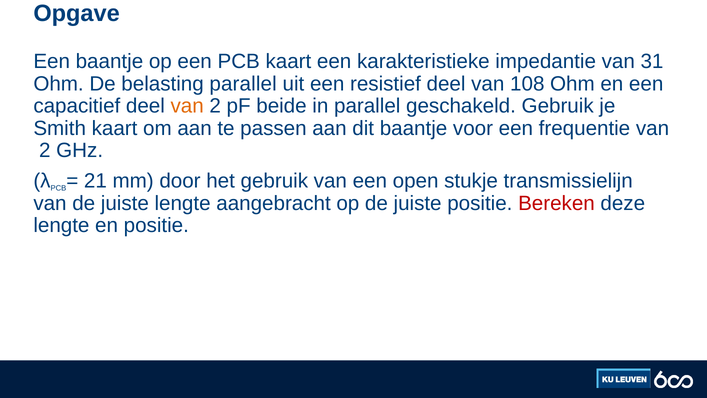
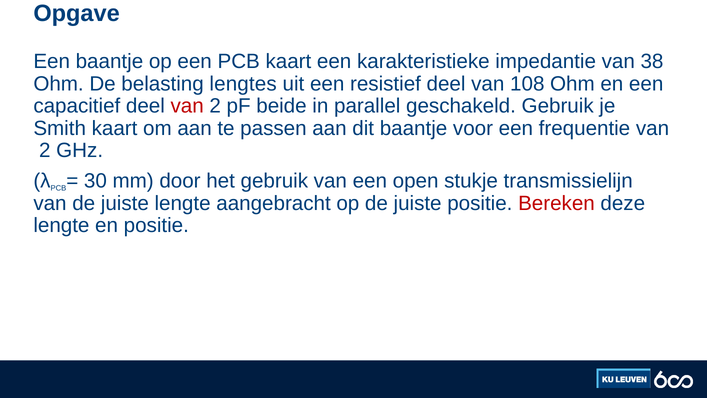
31: 31 -> 38
belasting parallel: parallel -> lengtes
van at (187, 106) colour: orange -> red
21: 21 -> 30
